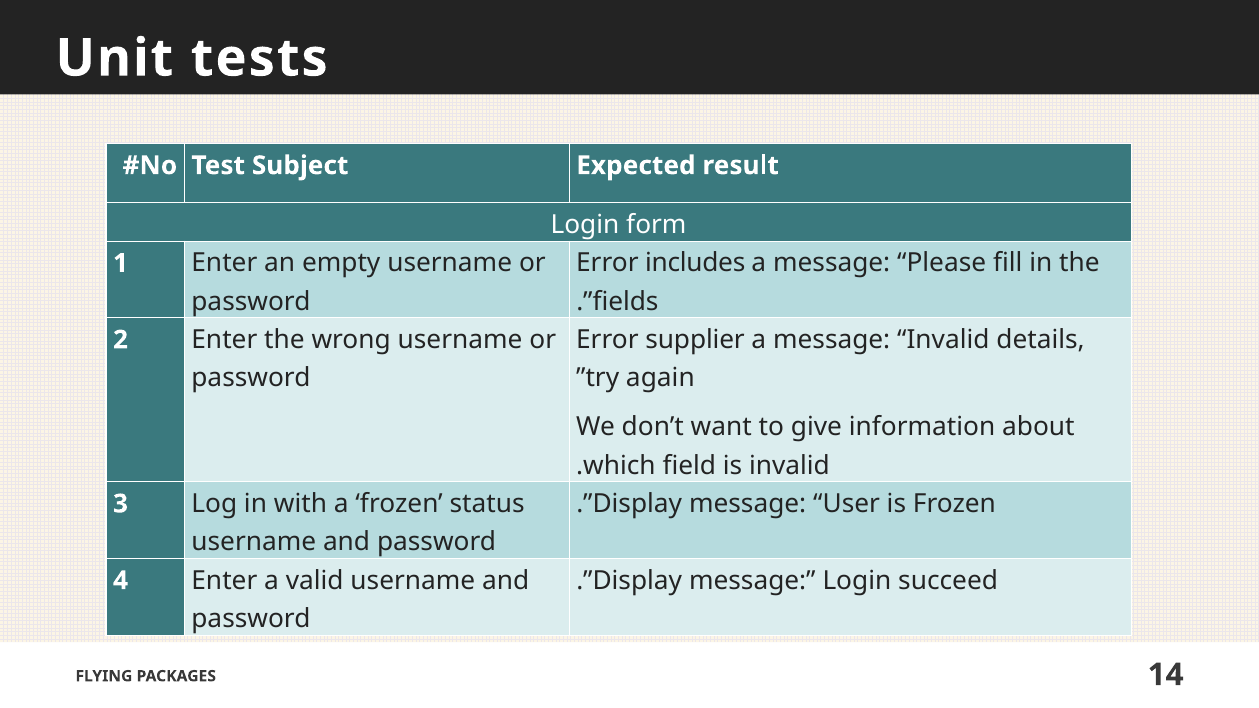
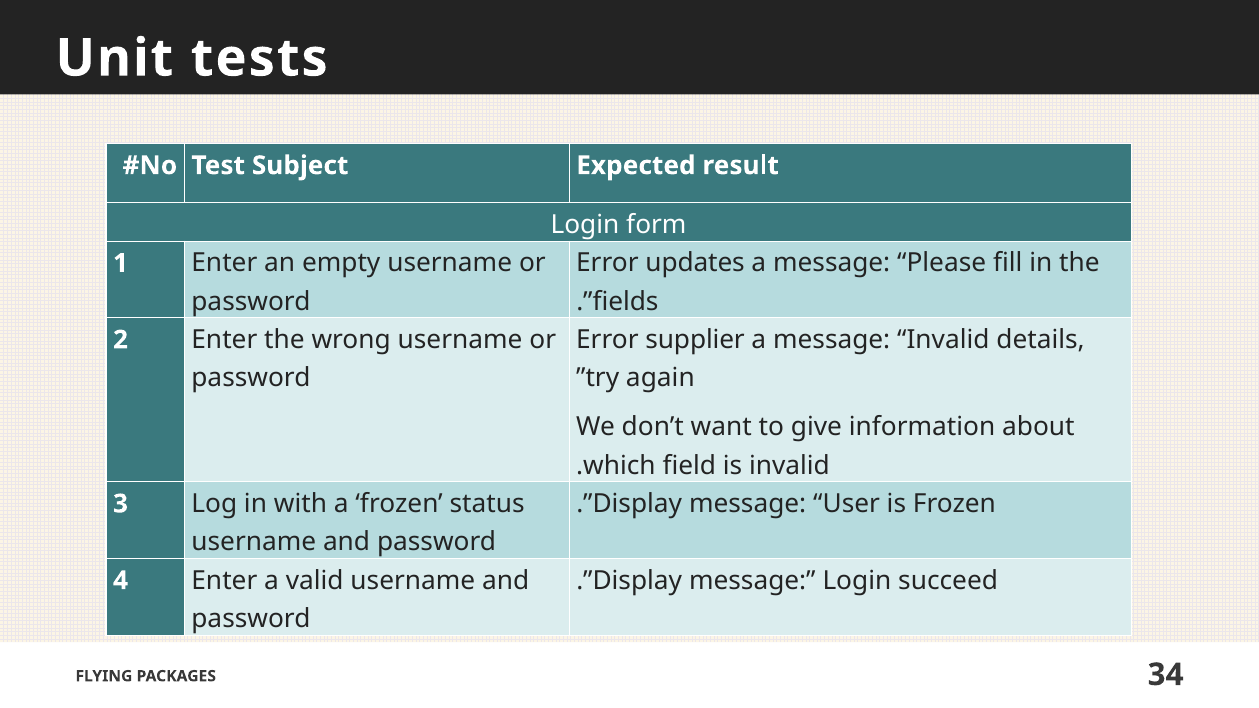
includes: includes -> updates
14: 14 -> 34
